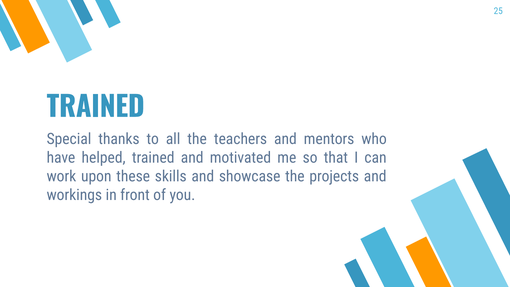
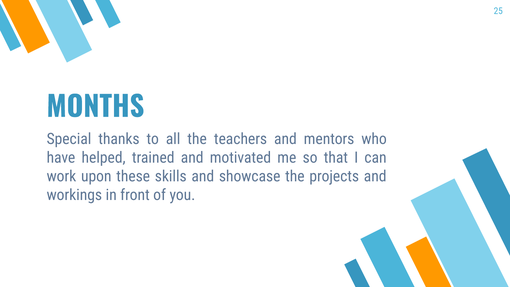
TRAINED at (96, 107): TRAINED -> MONTHS
